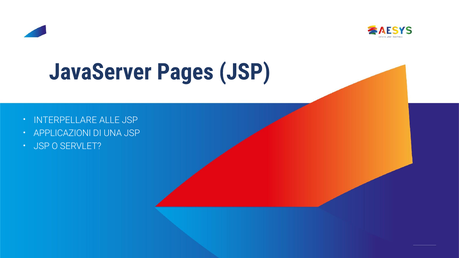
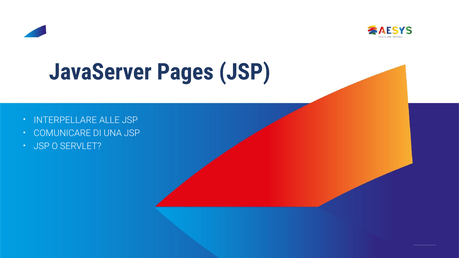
APPLICAZIONI: APPLICAZIONI -> COMUNICARE
